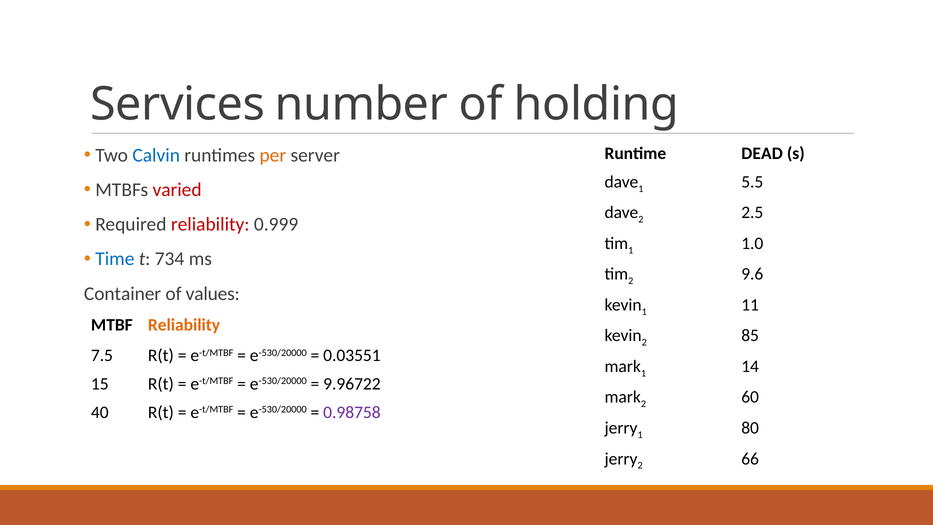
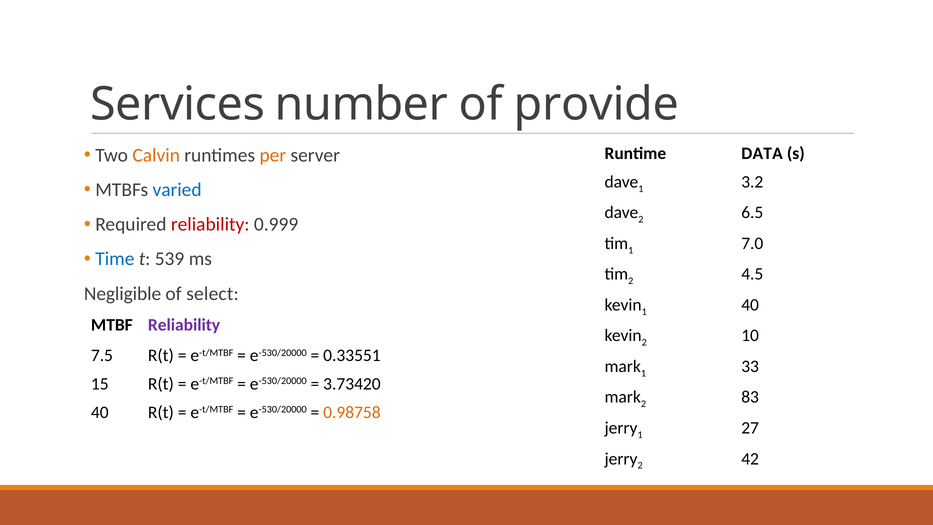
holding: holding -> provide
Calvin colour: blue -> orange
DEAD: DEAD -> DATA
5.5: 5.5 -> 3.2
varied colour: red -> blue
2.5: 2.5 -> 6.5
1.0: 1.0 -> 7.0
734: 734 -> 539
9.6: 9.6 -> 4.5
Container: Container -> Negligible
values: values -> select
11 at (750, 305): 11 -> 40
Reliability at (184, 325) colour: orange -> purple
85: 85 -> 10
0.03551: 0.03551 -> 0.33551
14: 14 -> 33
9.96722: 9.96722 -> 3.73420
60: 60 -> 83
0.98758 colour: purple -> orange
80: 80 -> 27
66: 66 -> 42
